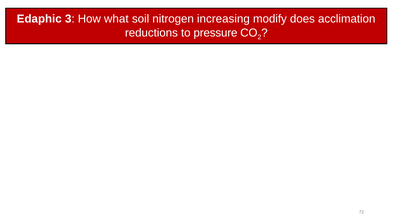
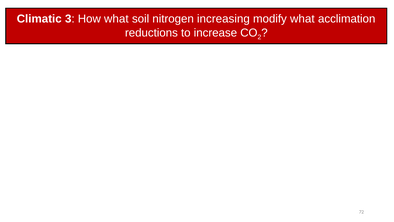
Edaphic: Edaphic -> Climatic
modify does: does -> what
pressure: pressure -> increase
